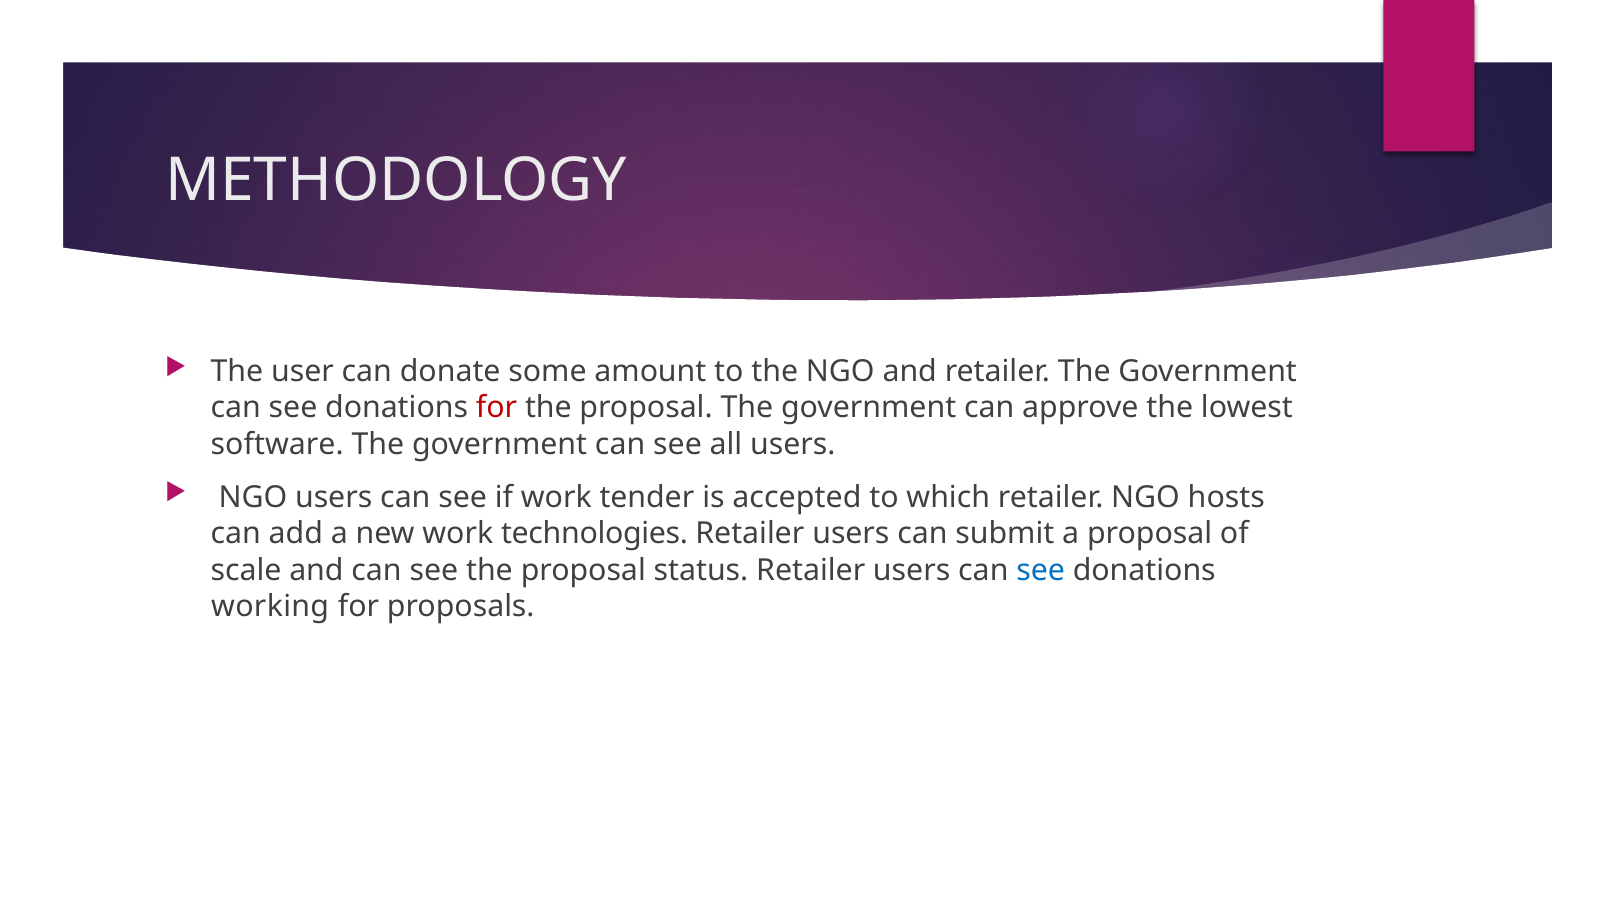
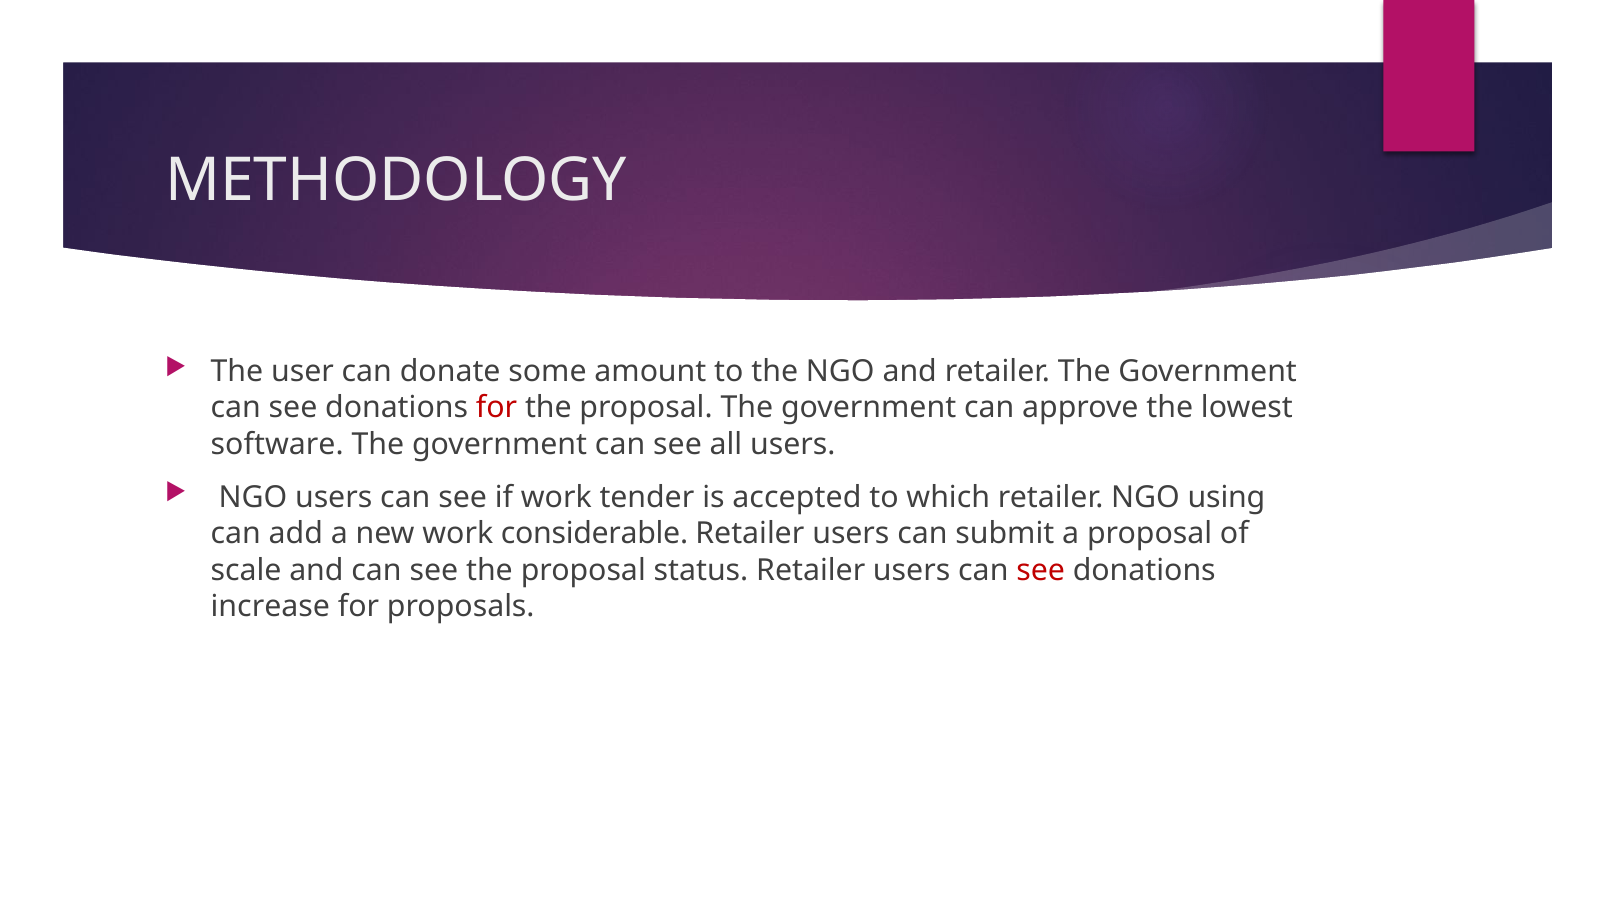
hosts: hosts -> using
technologies: technologies -> considerable
see at (1041, 570) colour: blue -> red
working: working -> increase
